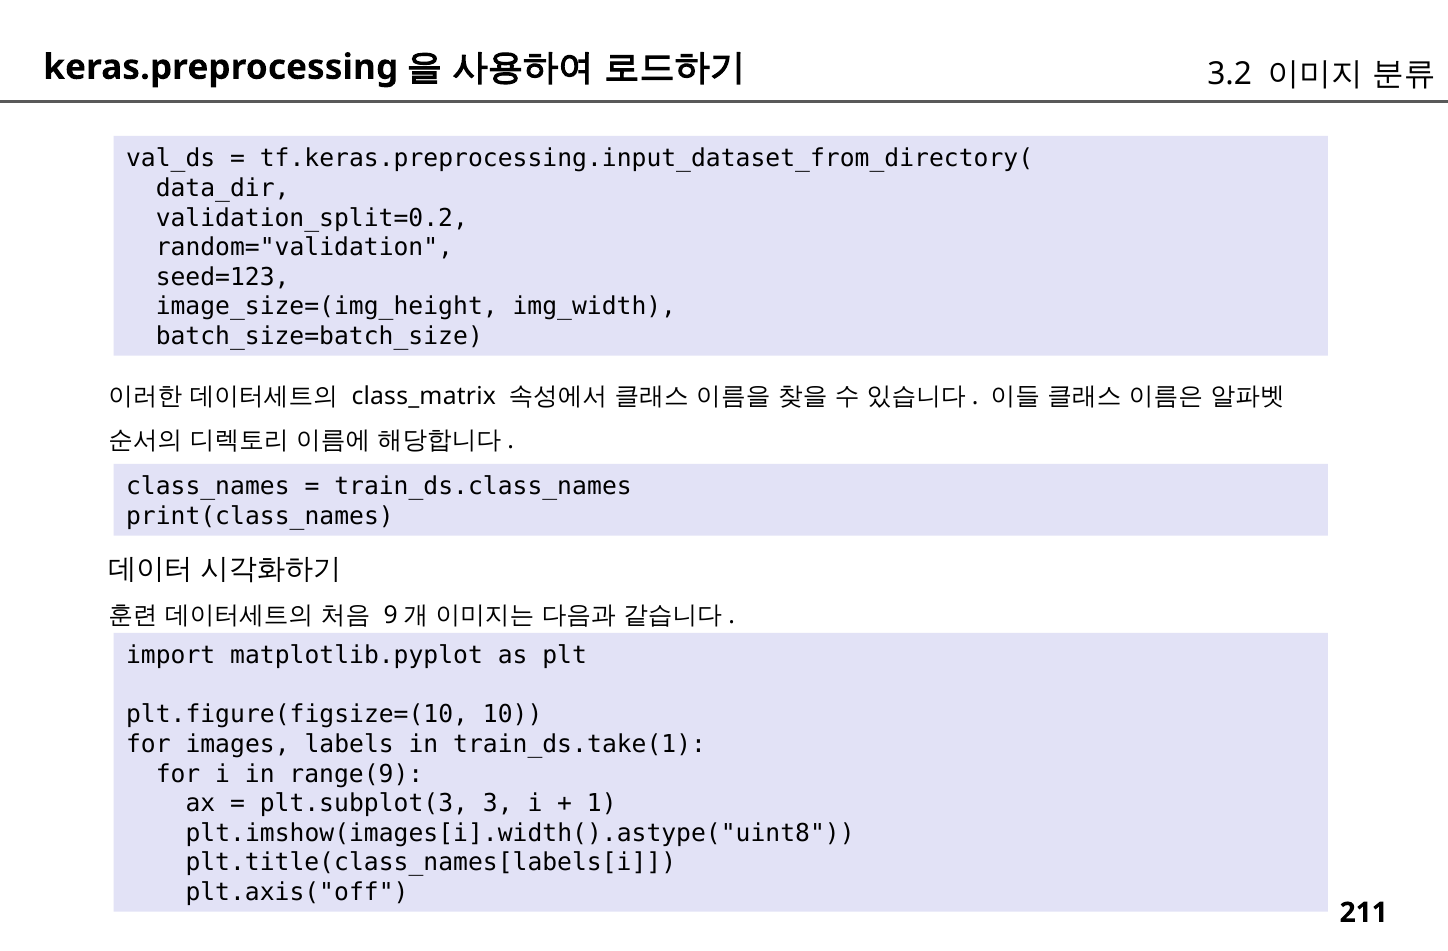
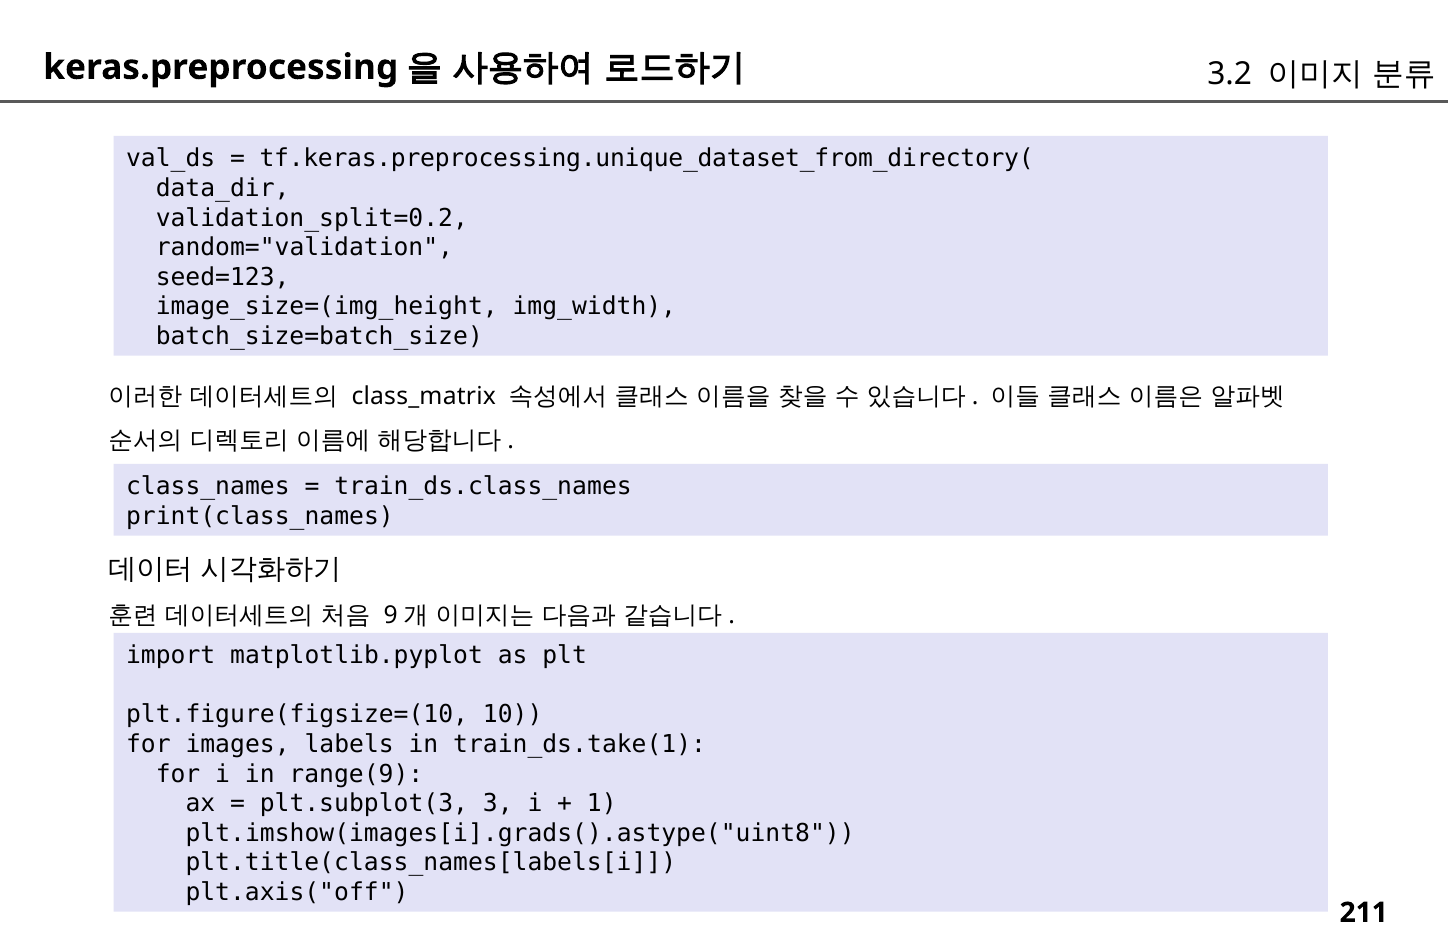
tf.keras.preprocessing.input_dataset_from_directory(: tf.keras.preprocessing.input_dataset_from_directory( -> tf.keras.preprocessing.unique_dataset_from_directory(
plt.imshow(images[i].width().astype("uint8: plt.imshow(images[i].width().astype("uint8 -> plt.imshow(images[i].grads().astype("uint8
